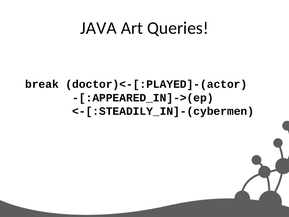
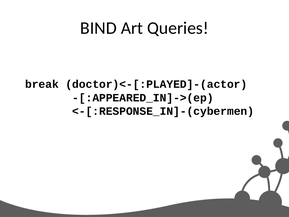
JAVA: JAVA -> BIND
<-[:STEADILY_IN]-(cybermen: <-[:STEADILY_IN]-(cybermen -> <-[:RESPONSE_IN]-(cybermen
